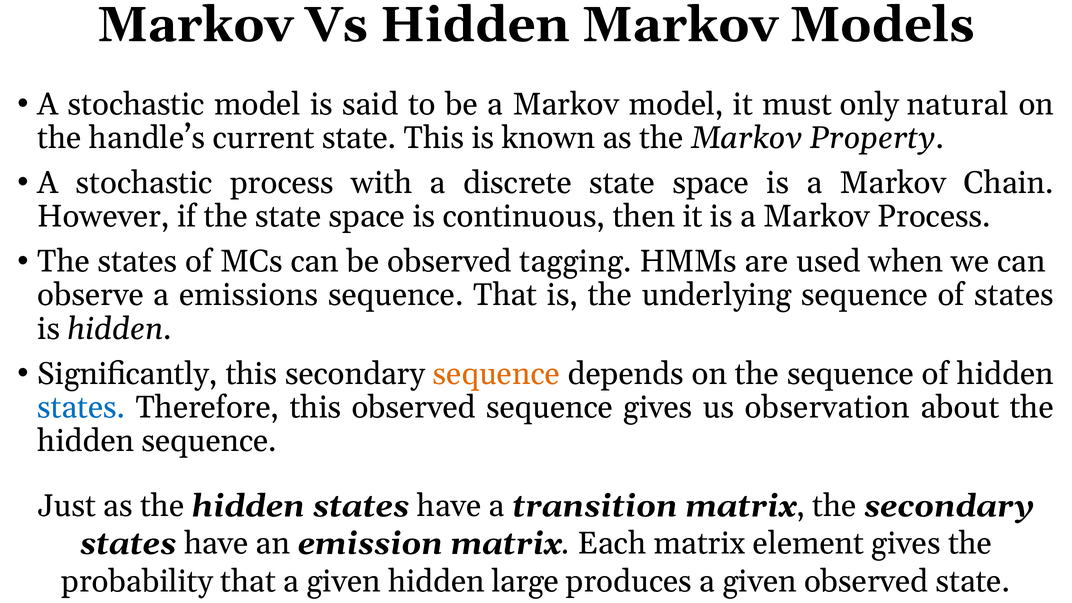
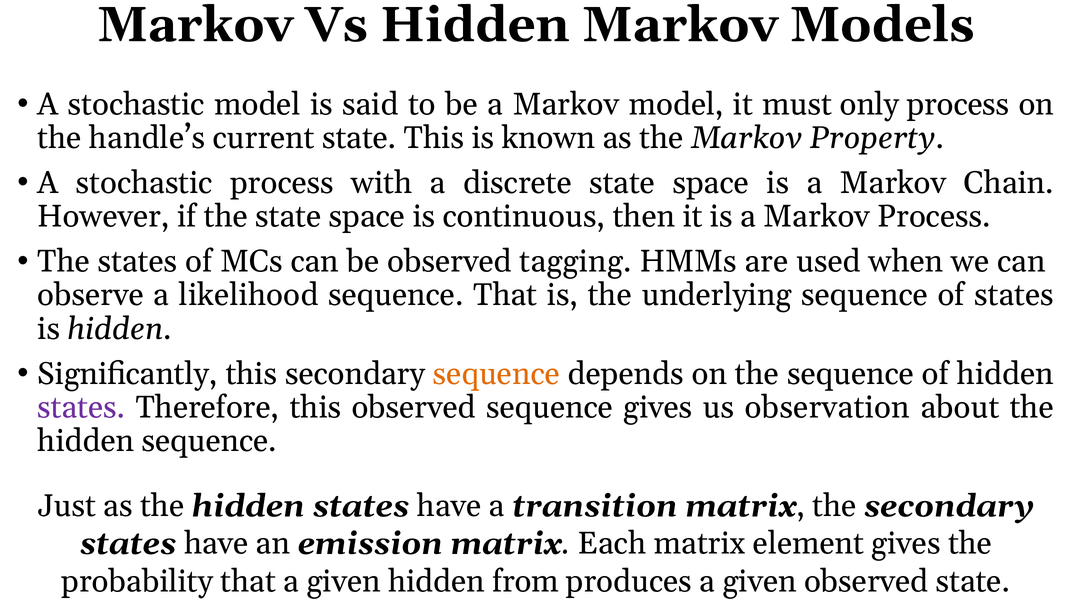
only natural: natural -> process
emissions: emissions -> likelihood
states at (81, 407) colour: blue -> purple
large: large -> from
